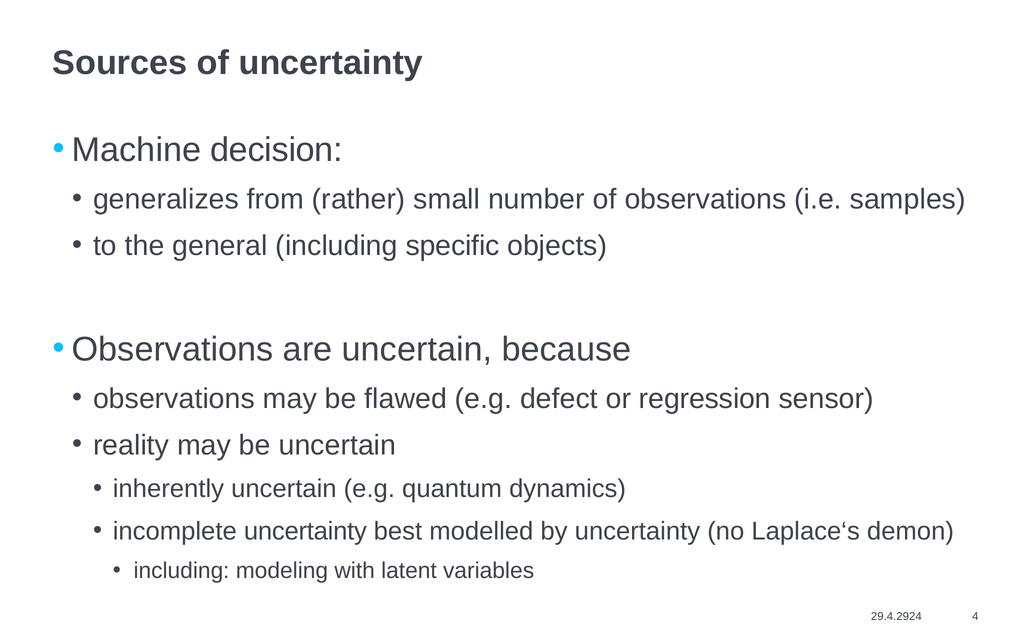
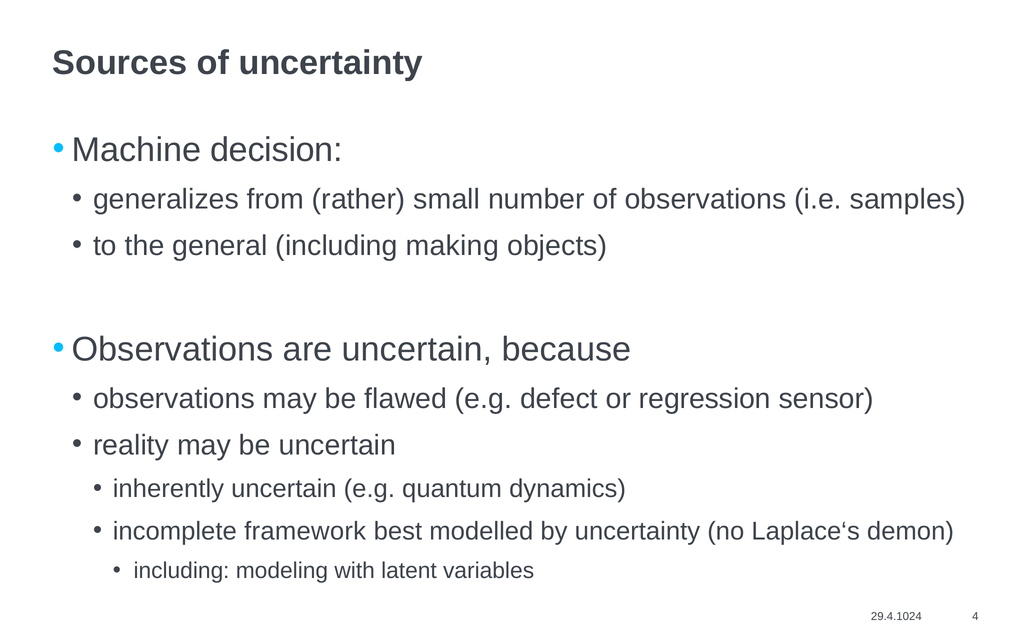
specific: specific -> making
incomplete uncertainty: uncertainty -> framework
29.4.2924: 29.4.2924 -> 29.4.1024
